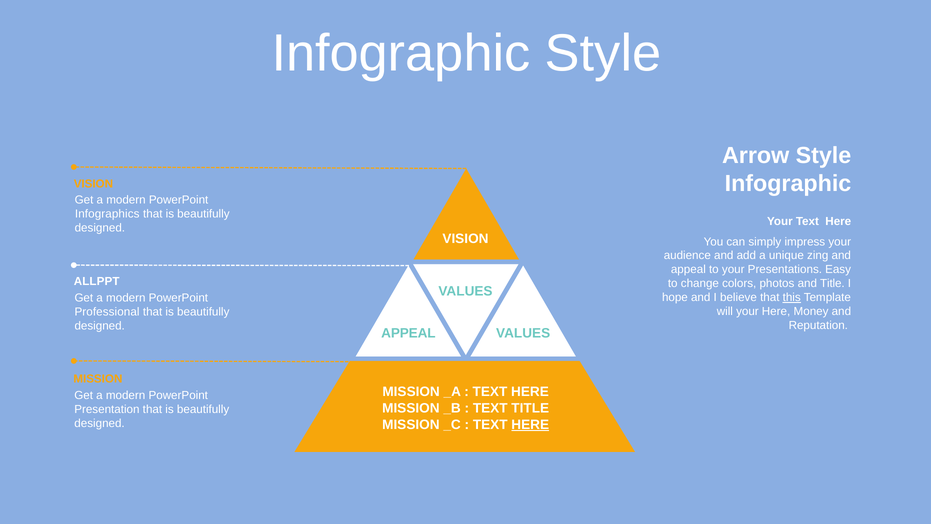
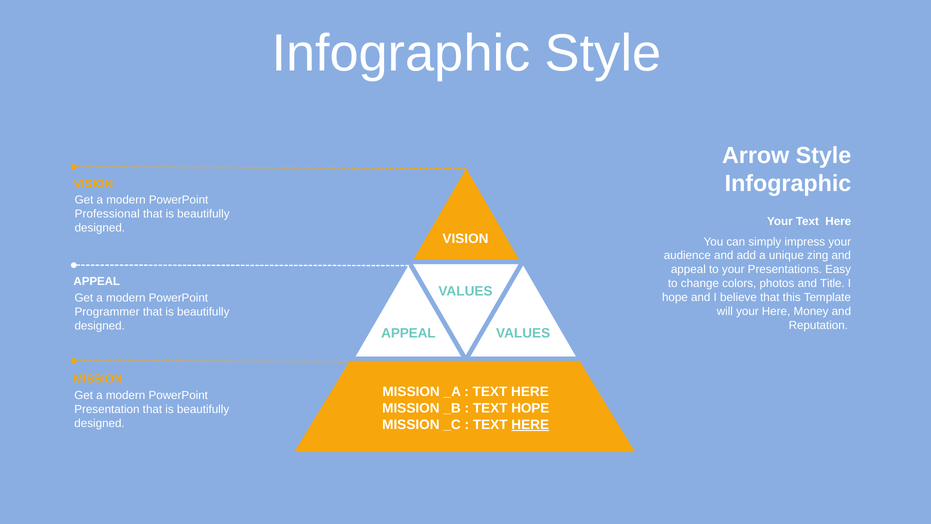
Infographics: Infographics -> Professional
ALLPPT at (97, 281): ALLPPT -> APPEAL
this underline: present -> none
Professional: Professional -> Programmer
TEXT TITLE: TITLE -> HOPE
